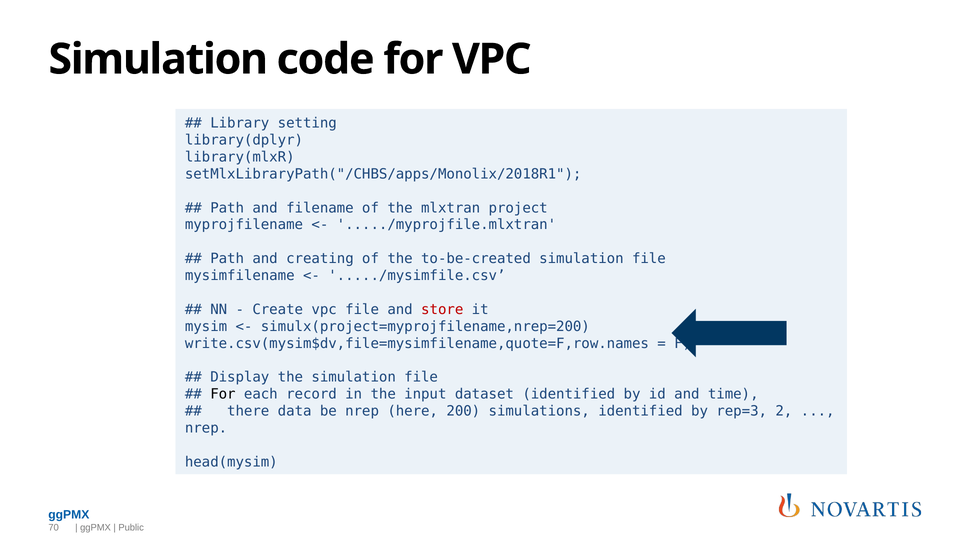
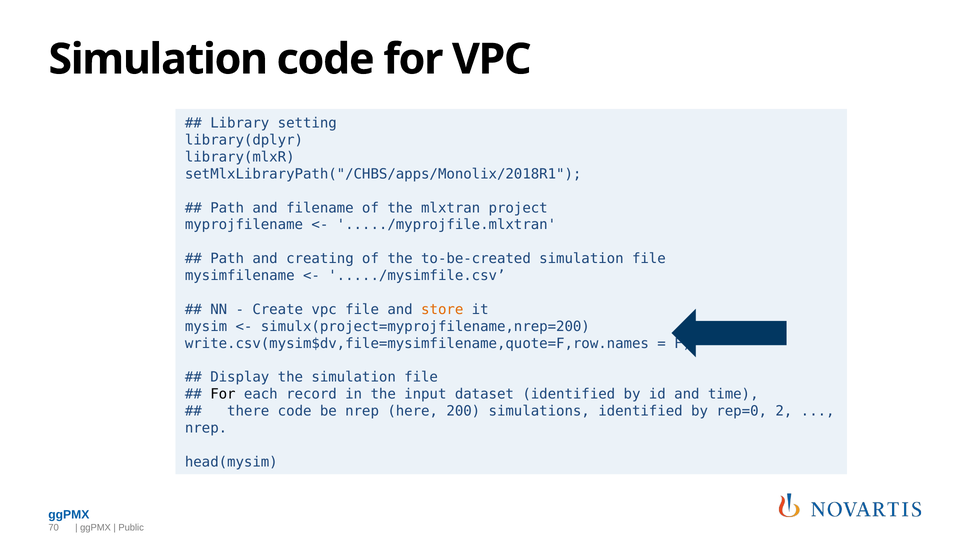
store colour: red -> orange
there data: data -> code
rep=3: rep=3 -> rep=0
